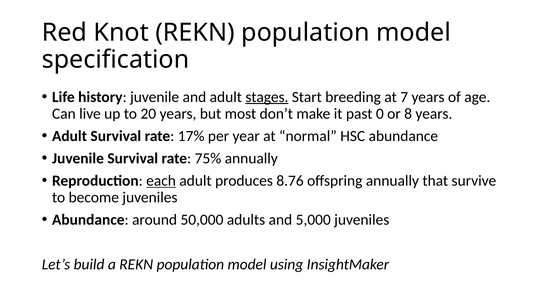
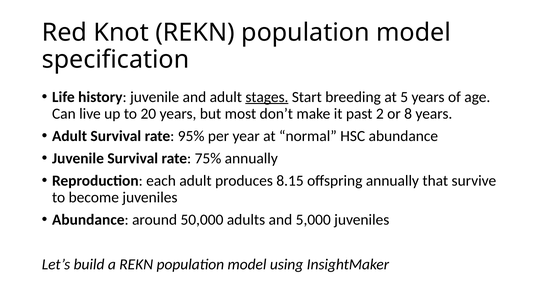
7: 7 -> 5
0: 0 -> 2
17%: 17% -> 95%
each underline: present -> none
8.76: 8.76 -> 8.15
